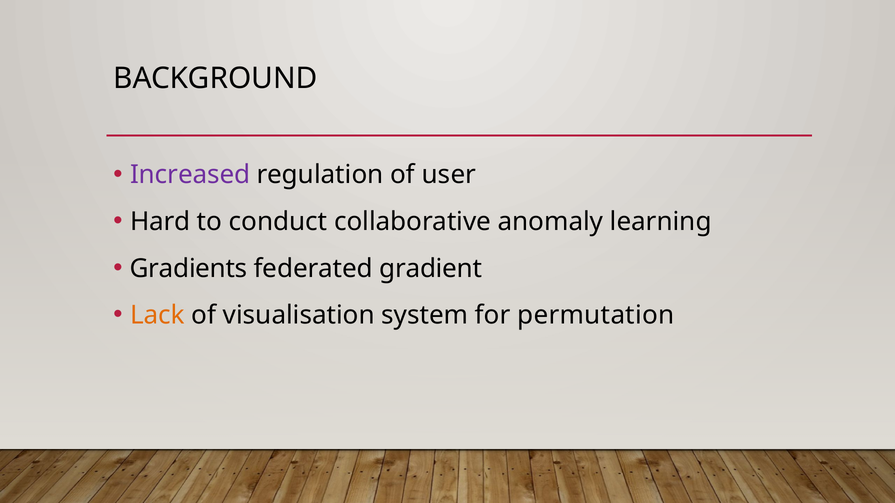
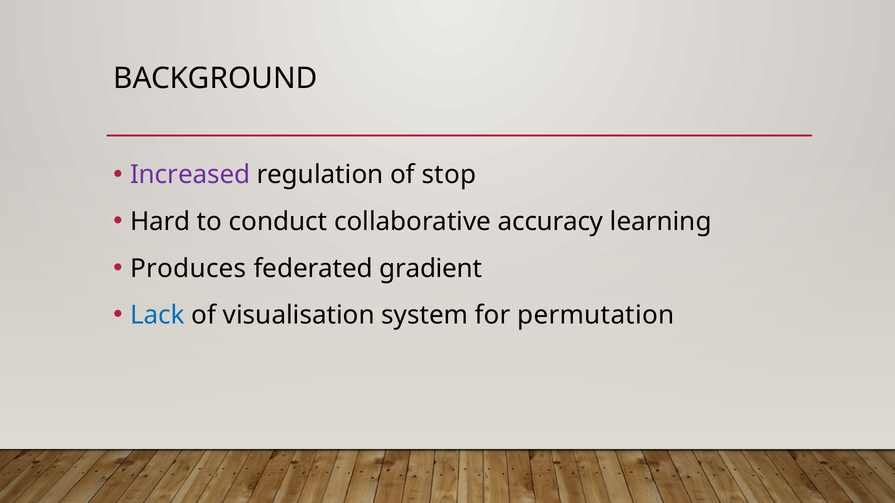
user: user -> stop
anomaly: anomaly -> accuracy
Gradients: Gradients -> Produces
Lack colour: orange -> blue
